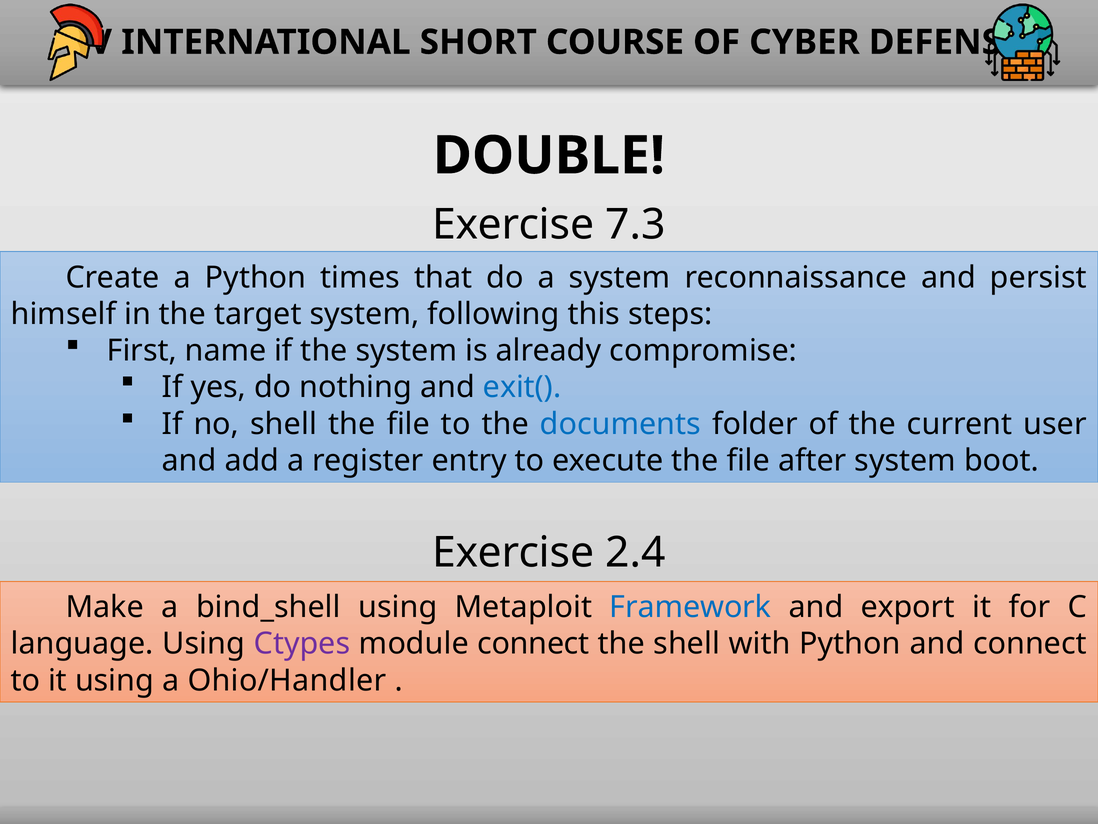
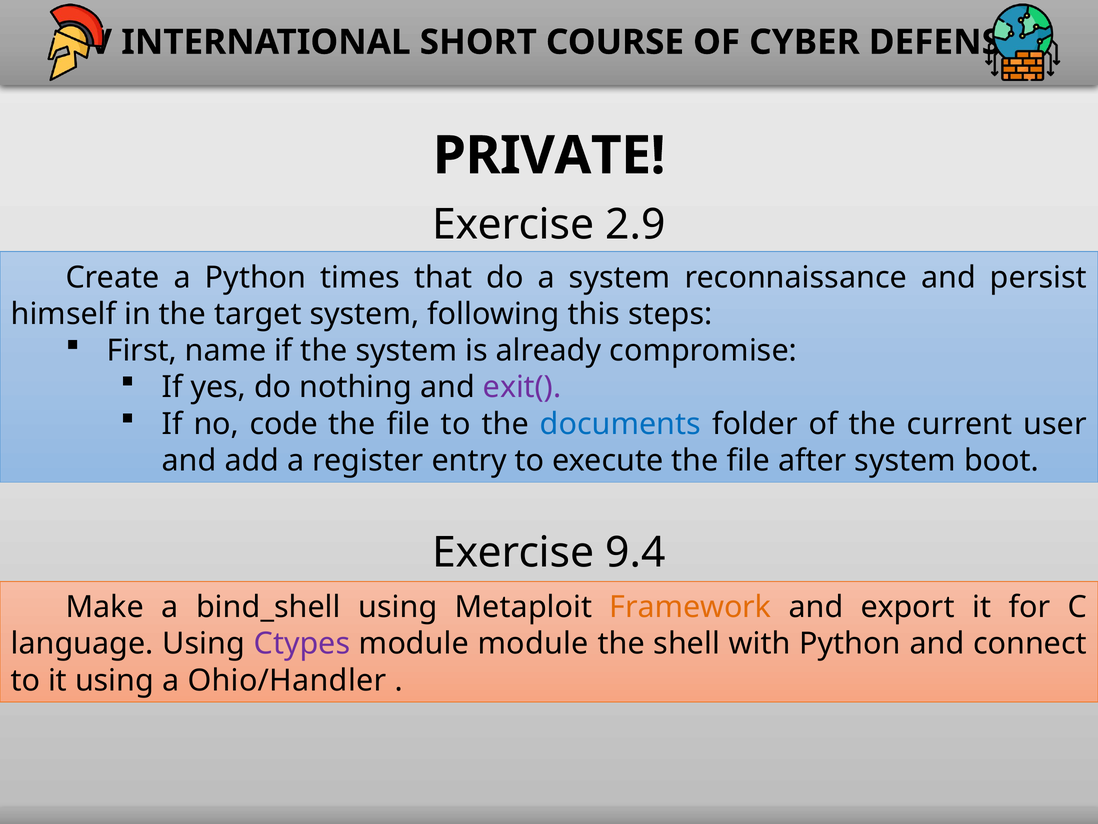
DOUBLE: DOUBLE -> PRIVATE
7.3: 7.3 -> 2.9
exit( colour: blue -> purple
no shell: shell -> code
2.4: 2.4 -> 9.4
Framework colour: blue -> orange
module connect: connect -> module
